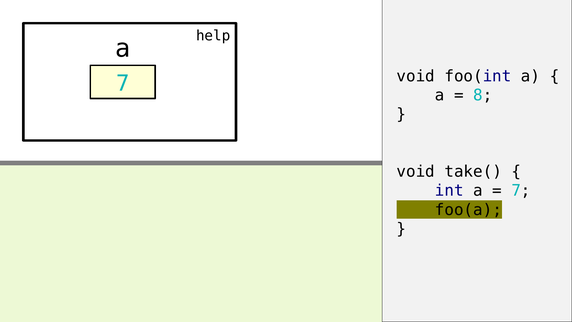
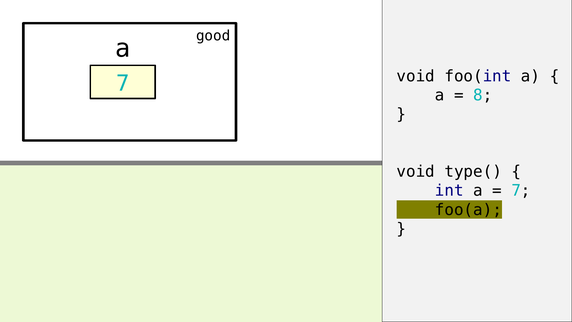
help: help -> good
take(: take( -> type(
